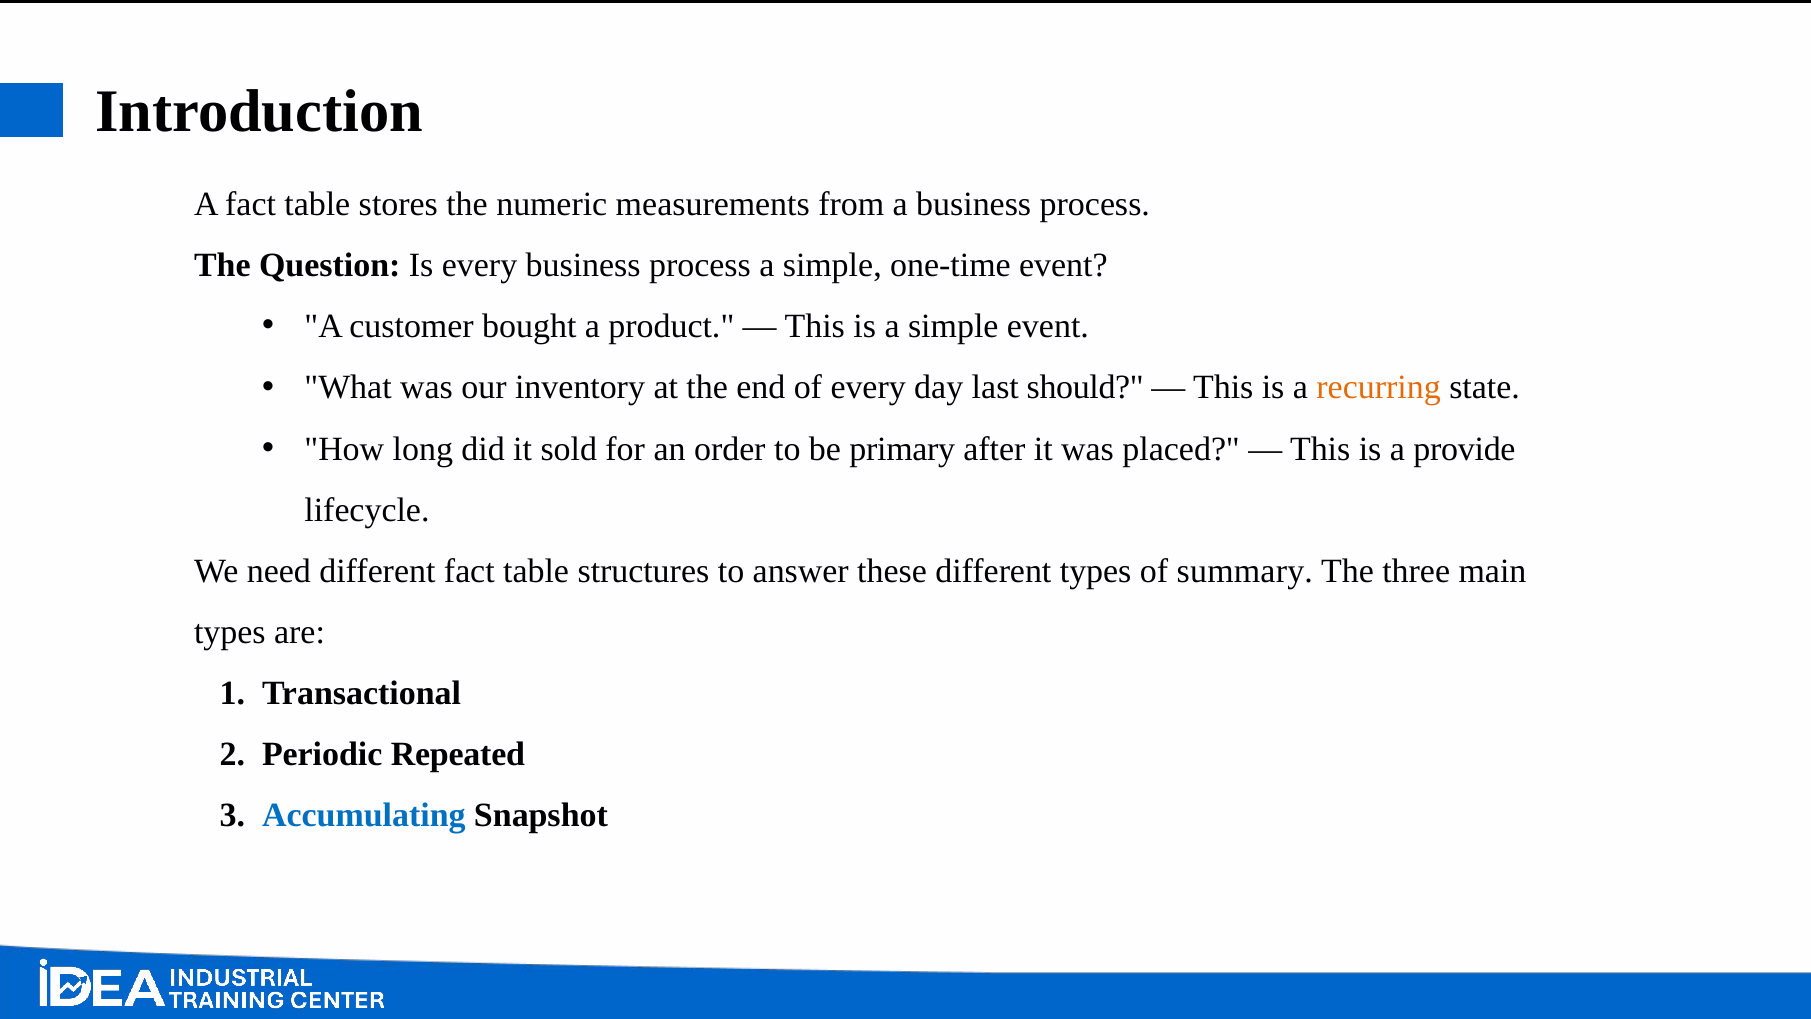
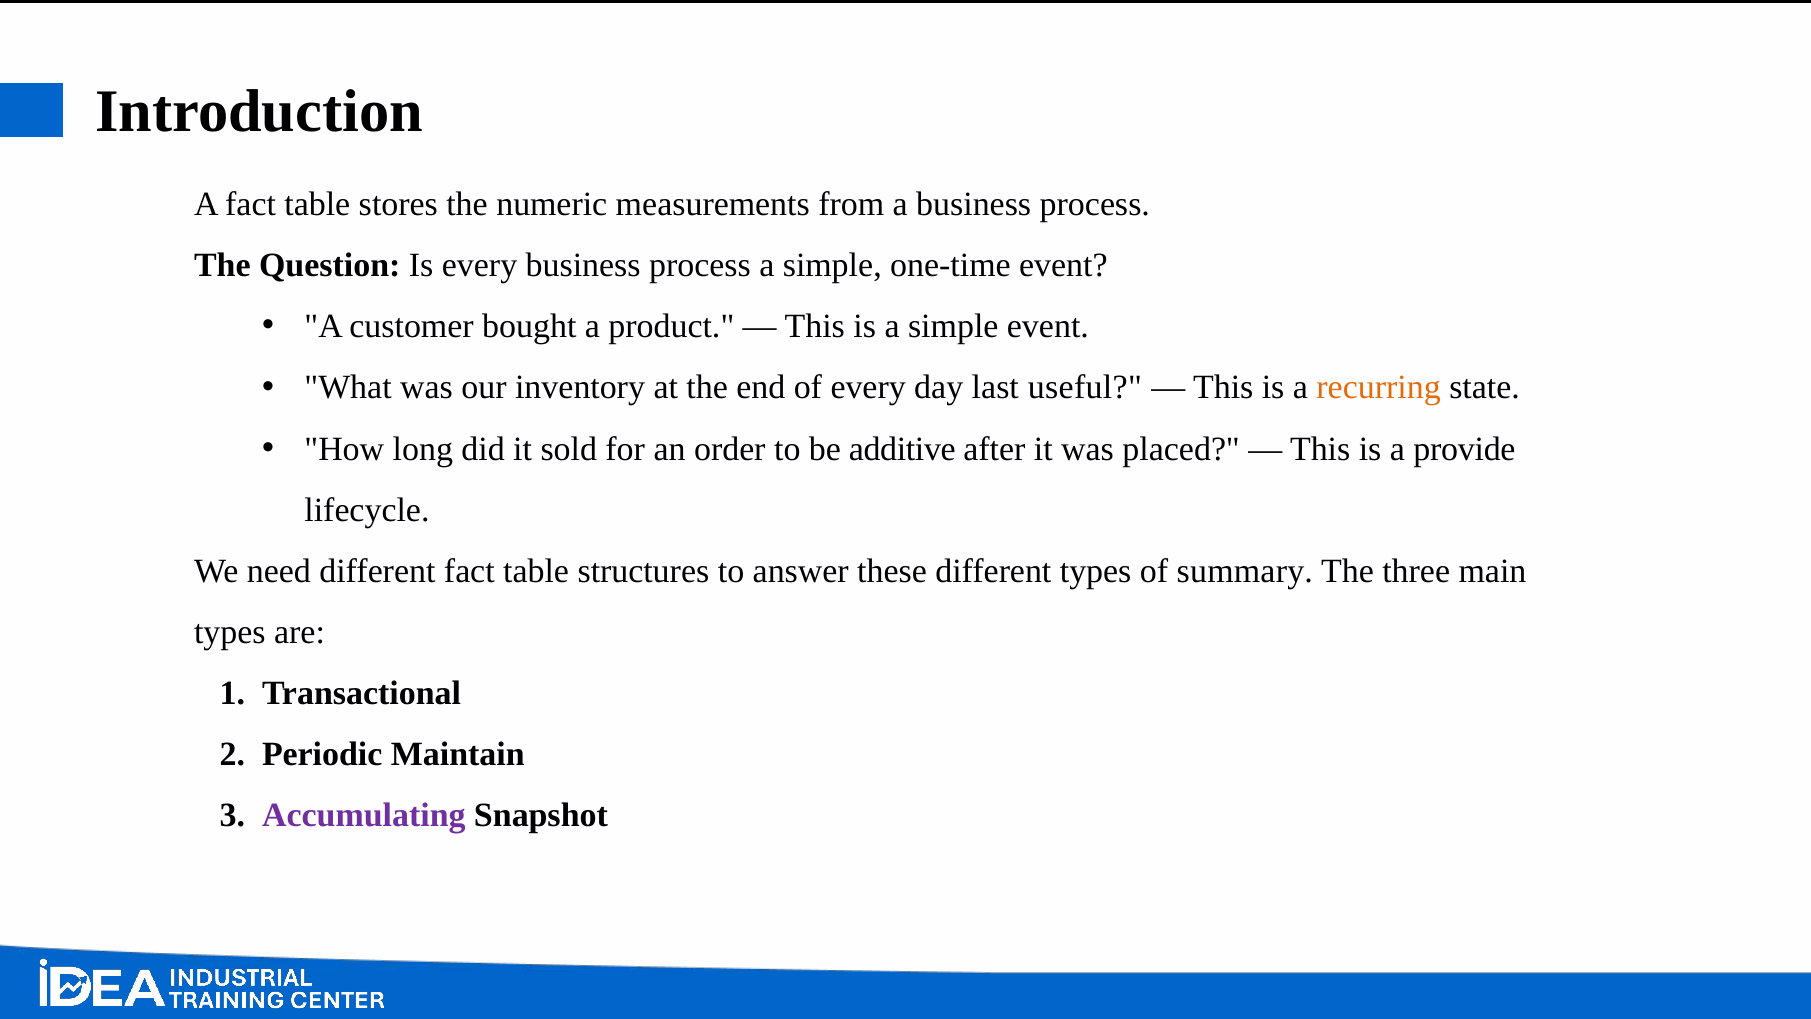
should: should -> useful
primary: primary -> additive
Repeated: Repeated -> Maintain
Accumulating colour: blue -> purple
